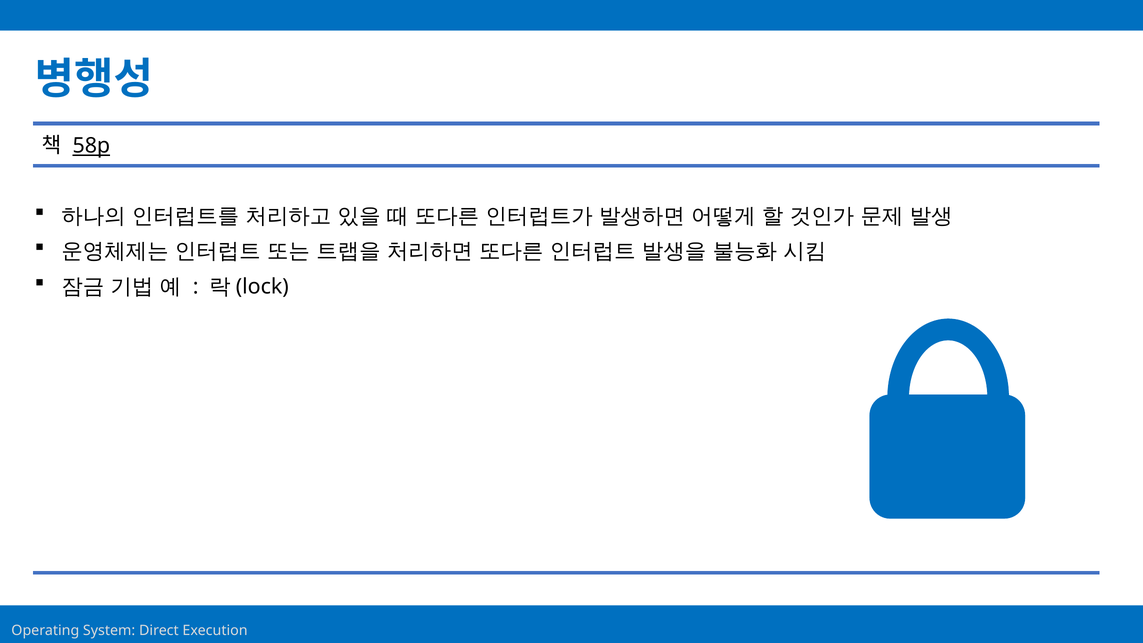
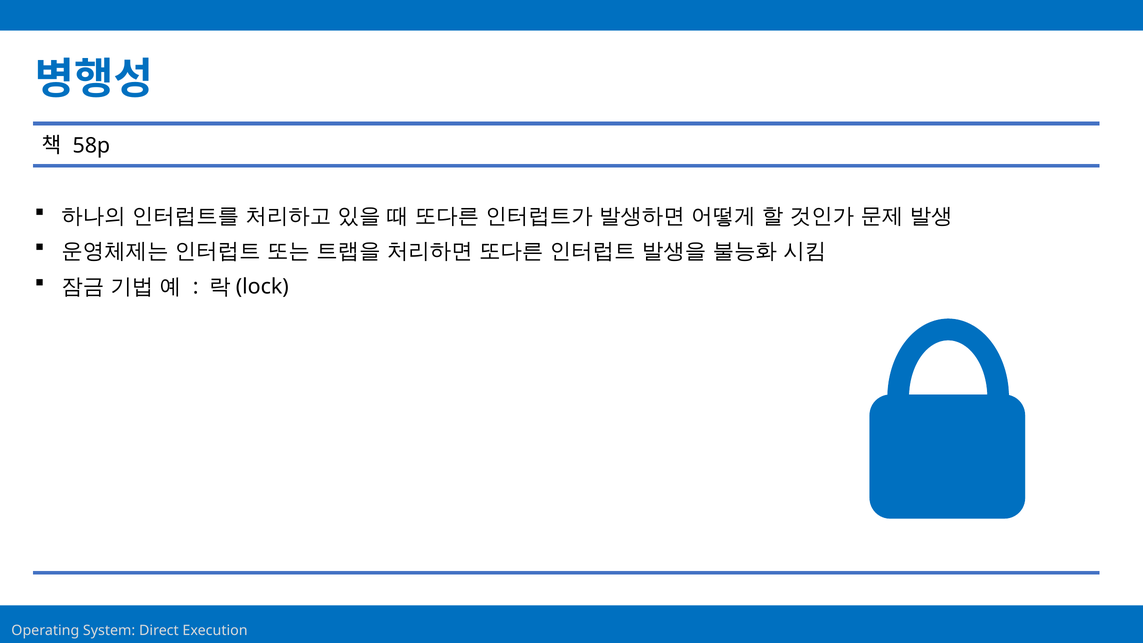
58p underline: present -> none
